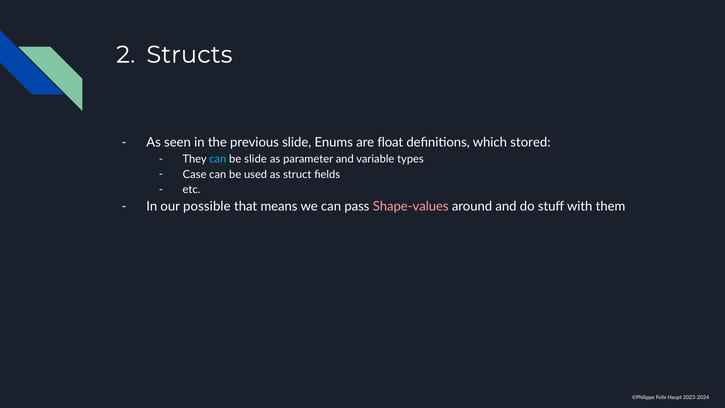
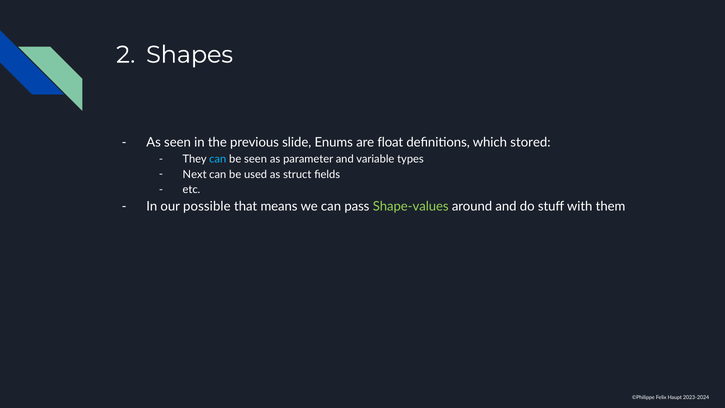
Structs: Structs -> Shapes
be slide: slide -> seen
Case: Case -> Next
Shape-values colour: pink -> light green
